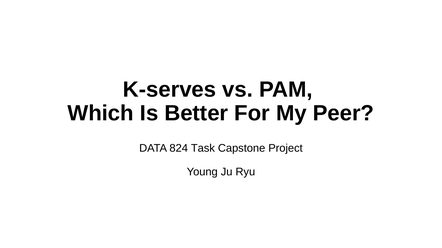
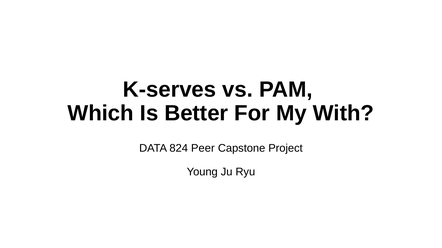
Peer: Peer -> With
Task: Task -> Peer
